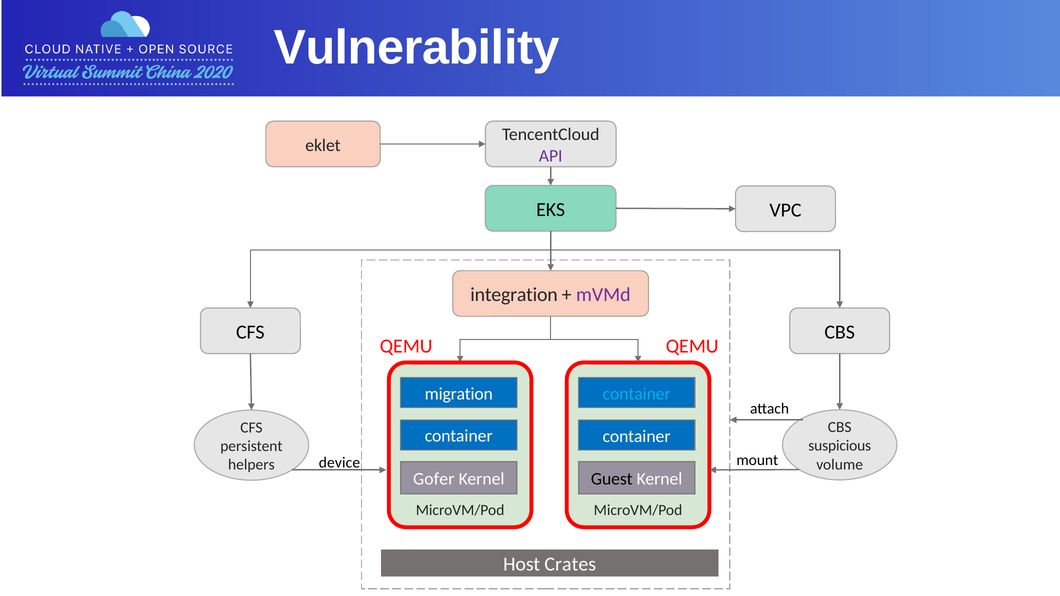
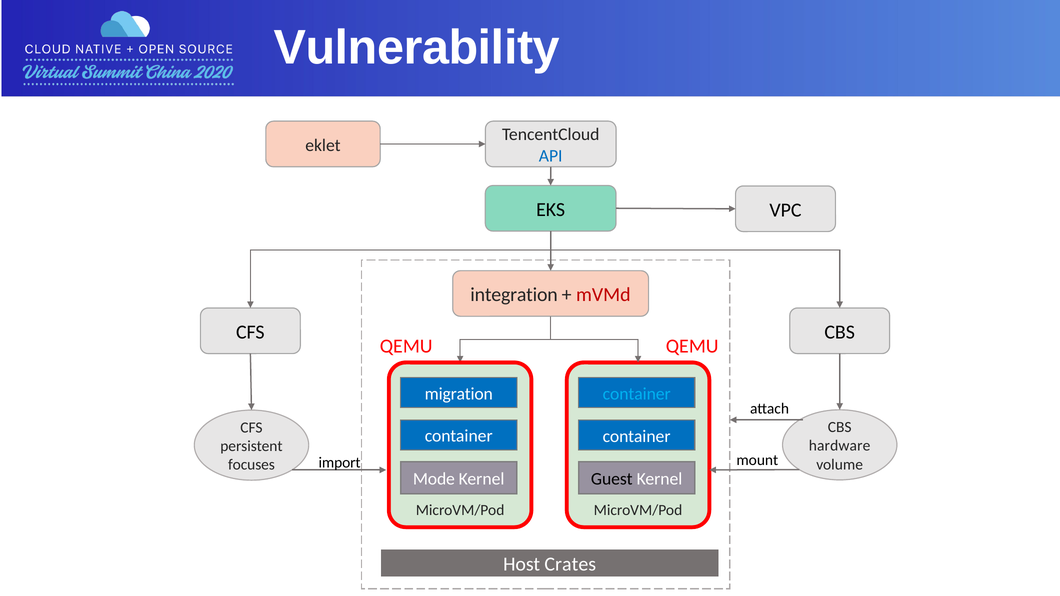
API colour: purple -> blue
mVMd colour: purple -> red
suspicious: suspicious -> hardware
device: device -> import
helpers: helpers -> focuses
Gofer: Gofer -> Mode
